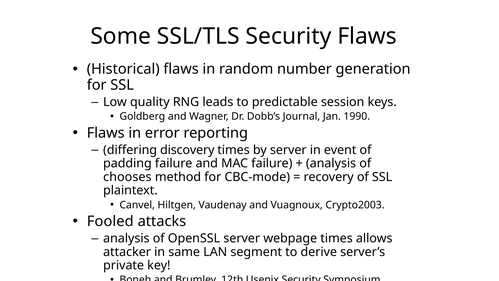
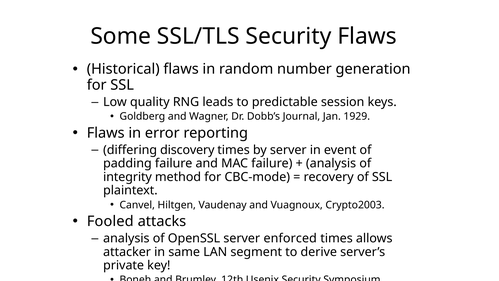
1990: 1990 -> 1929
chooses: chooses -> integrity
webpage: webpage -> enforced
